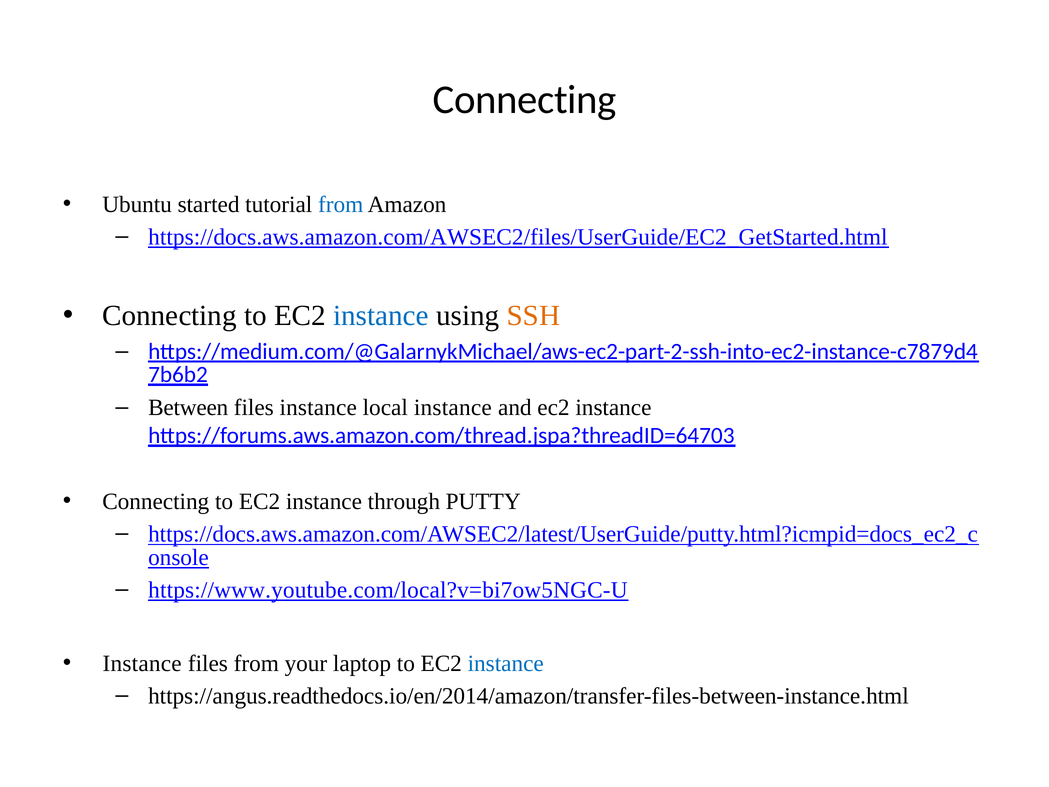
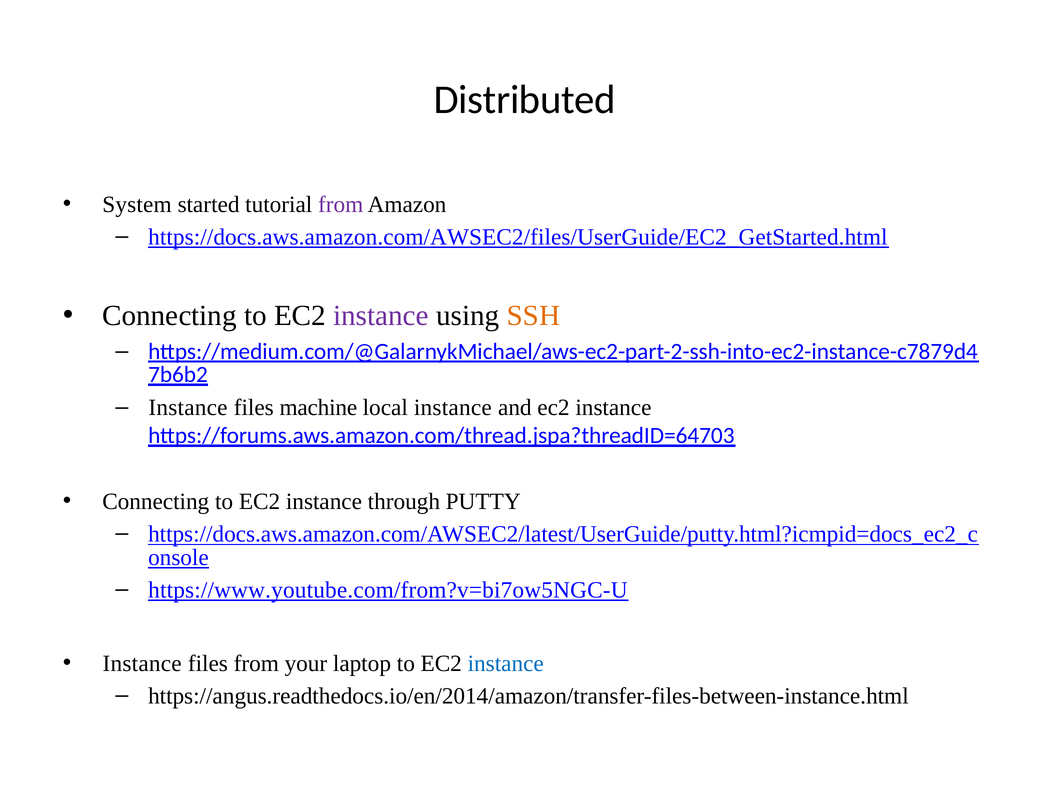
Connecting at (525, 100): Connecting -> Distributed
Ubuntu: Ubuntu -> System
from at (341, 204) colour: blue -> purple
instance at (381, 316) colour: blue -> purple
Between at (188, 408): Between -> Instance
files instance: instance -> machine
https://www.youtube.com/local?v=bi7ow5NGC-U: https://www.youtube.com/local?v=bi7ow5NGC-U -> https://www.youtube.com/from?v=bi7ow5NGC-U
